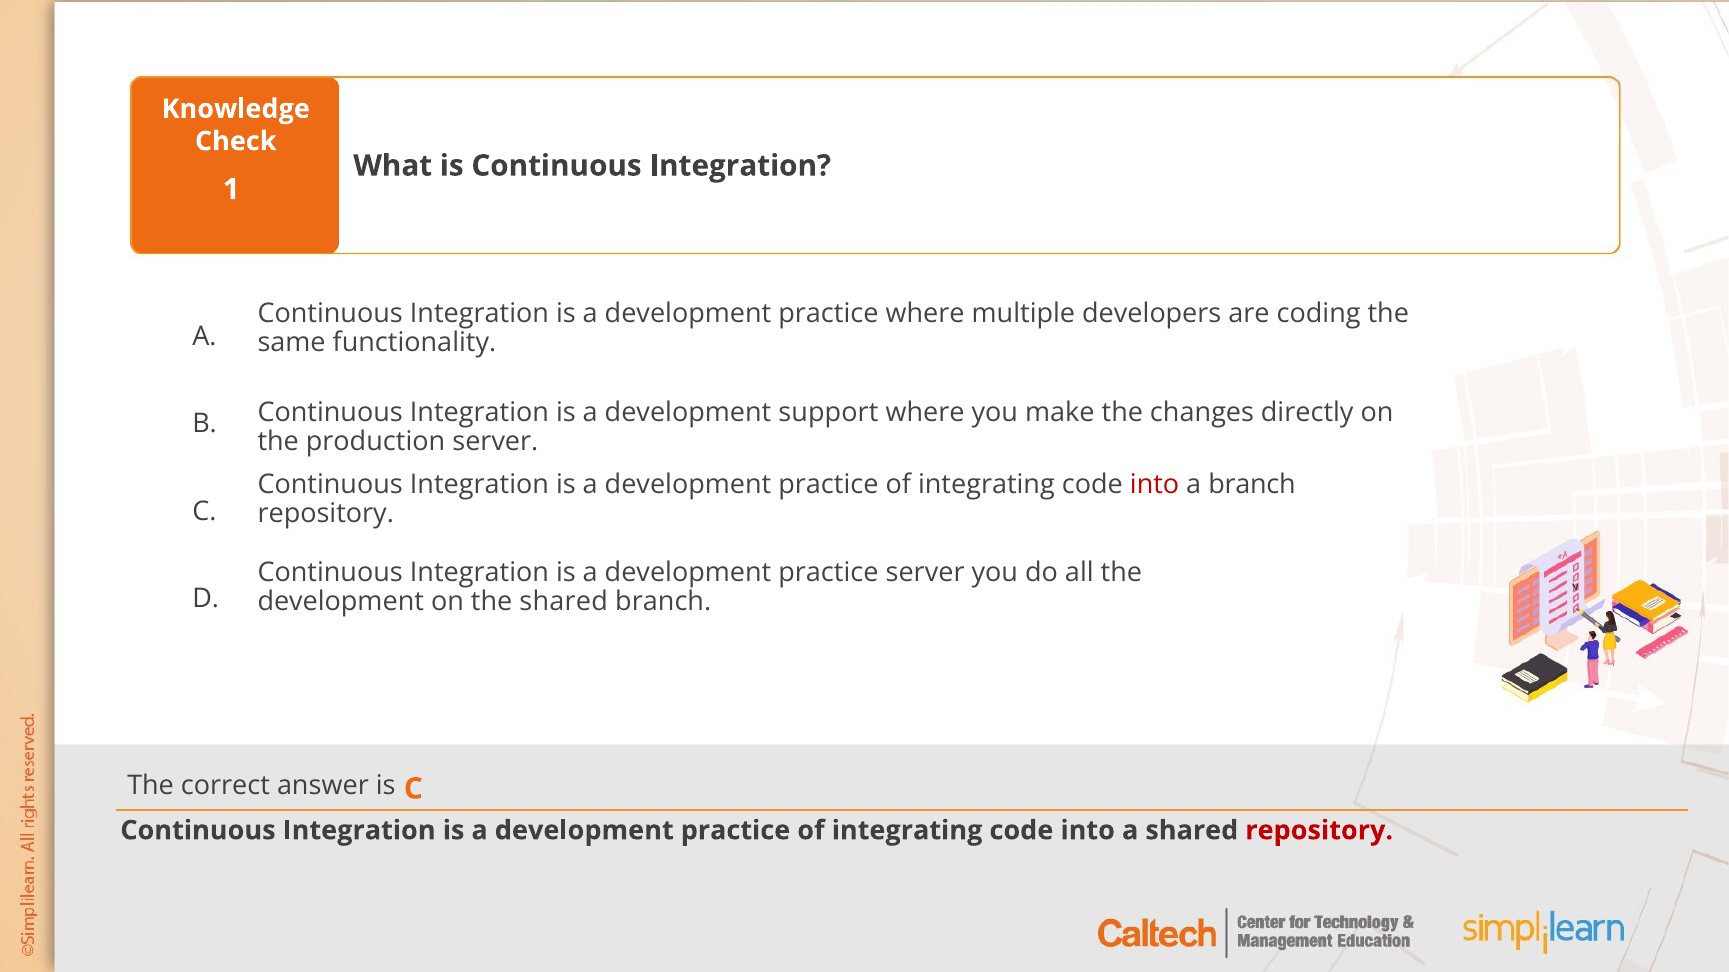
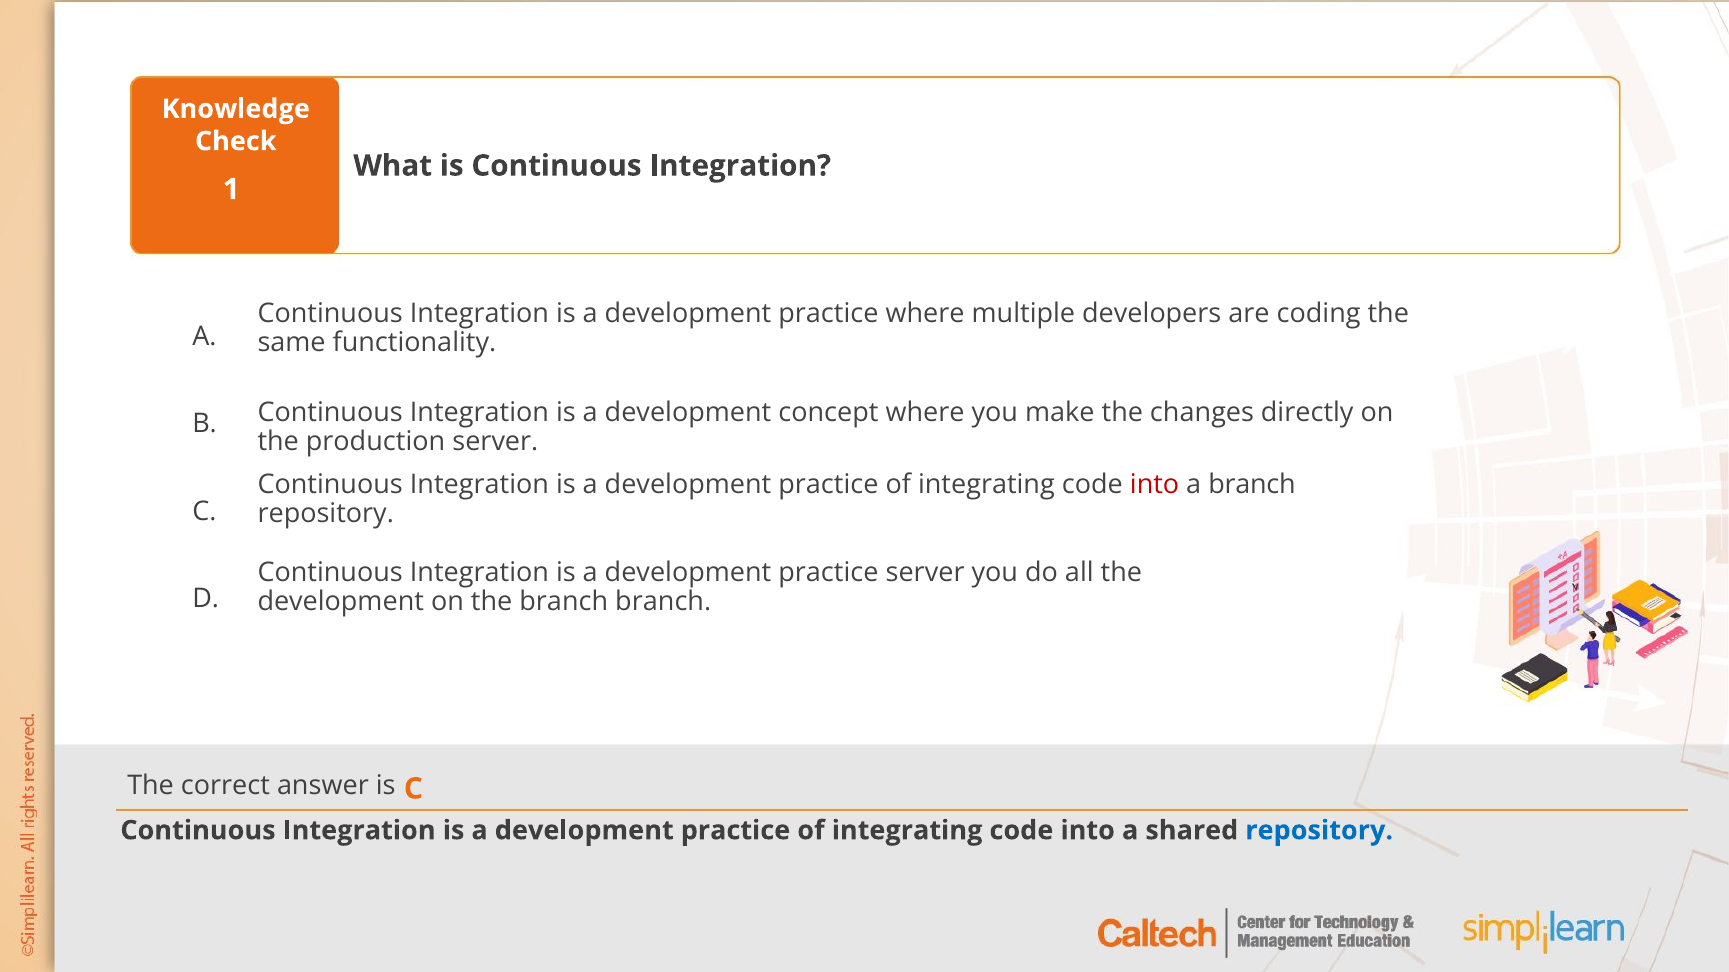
support: support -> concept
the shared: shared -> branch
repository at (1319, 831) colour: red -> blue
